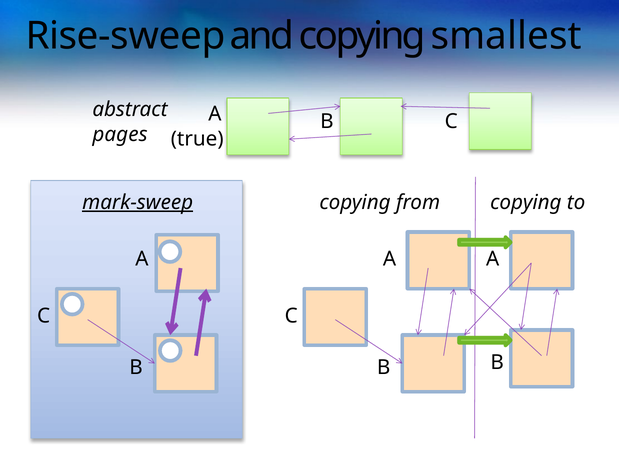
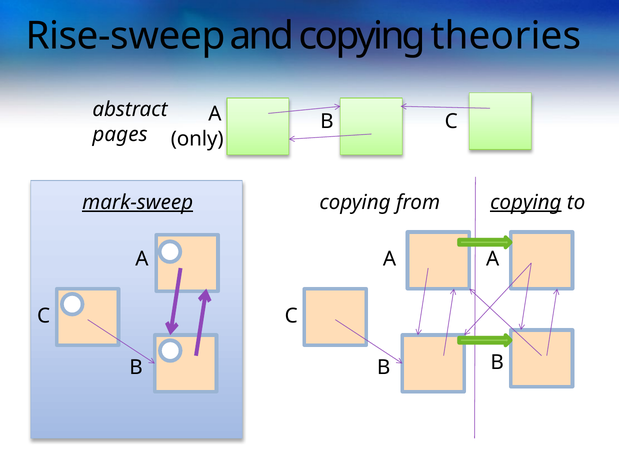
smallest: smallest -> theories
true: true -> only
copying at (526, 203) underline: none -> present
